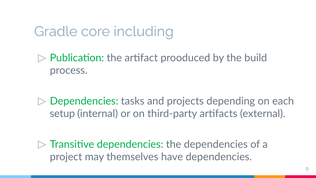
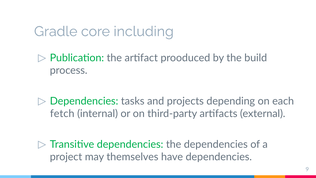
setup: setup -> fetch
